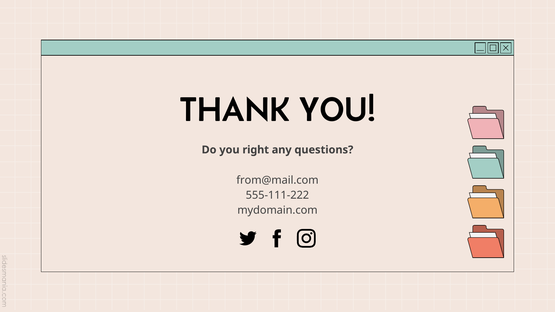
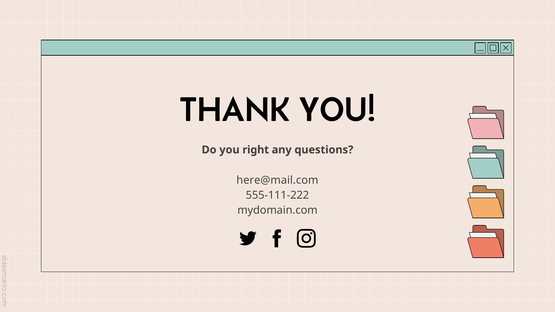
from@mail.com: from@mail.com -> here@mail.com
